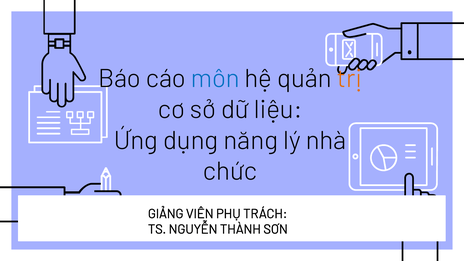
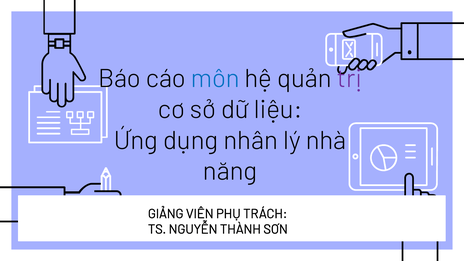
trị colour: orange -> purple
năng: năng -> nhân
chức: chức -> năng
